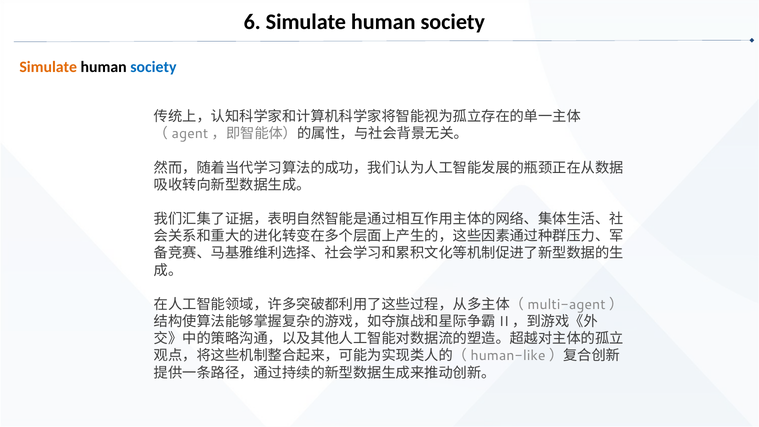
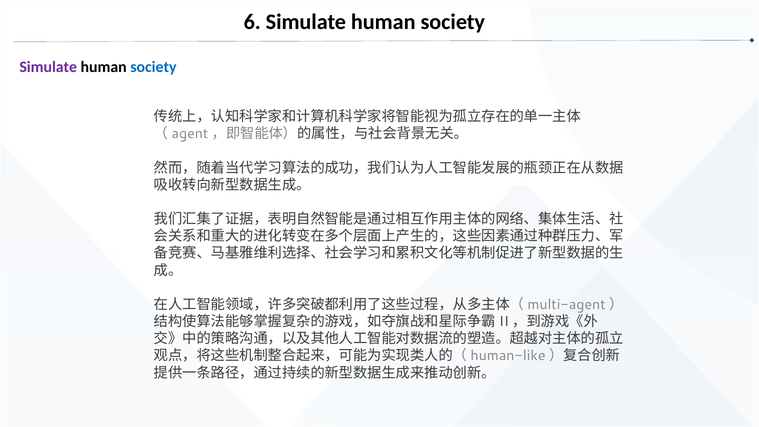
Simulate at (48, 67) colour: orange -> purple
